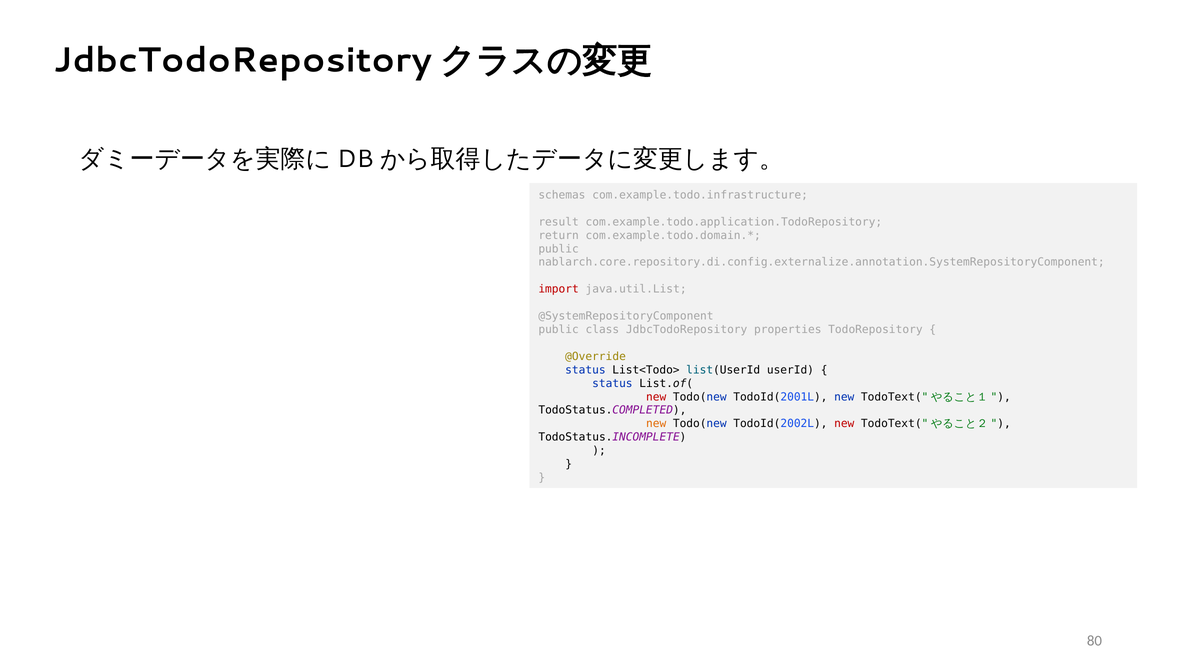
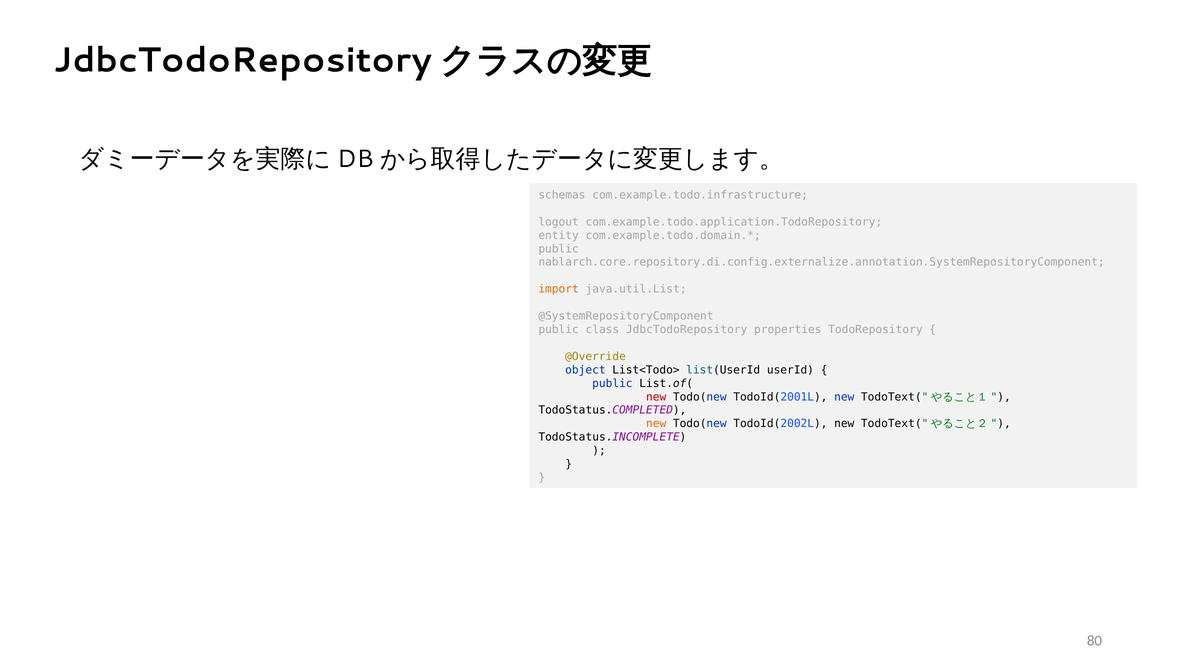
result: result -> logout
return: return -> entity
import colour: red -> orange
status at (585, 370): status -> object
status at (612, 383): status -> public
new at (844, 424) colour: red -> black
